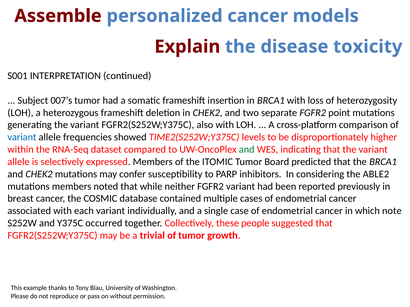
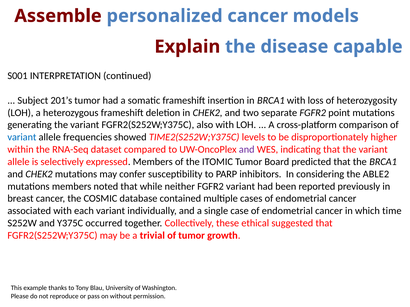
toxicity: toxicity -> capable
007’s: 007’s -> 201’s
and at (247, 150) colour: green -> purple
note: note -> time
people: people -> ethical
